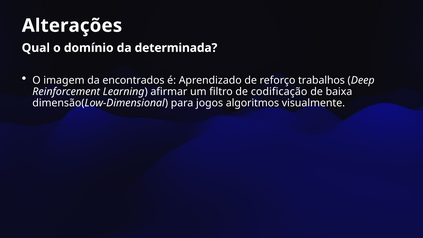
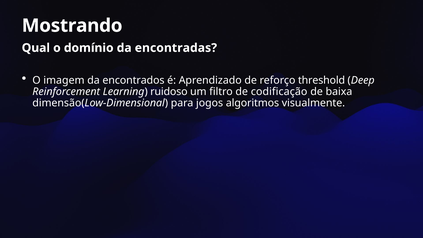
Alterações: Alterações -> Mostrando
determinada: determinada -> encontradas
trabalhos: trabalhos -> threshold
afirmar: afirmar -> ruidoso
